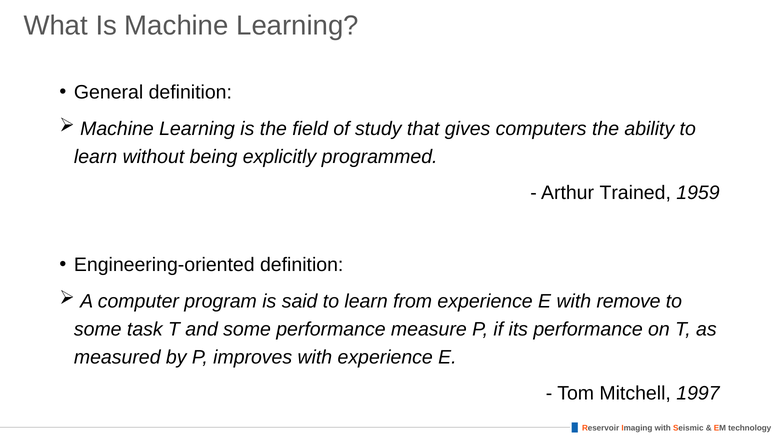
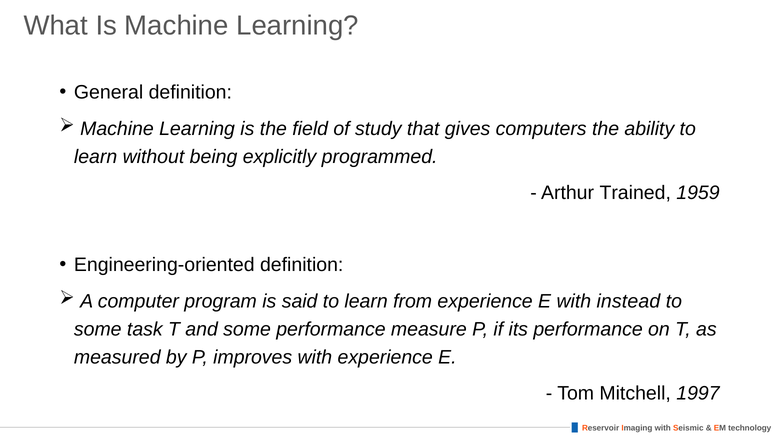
remove: remove -> instead
